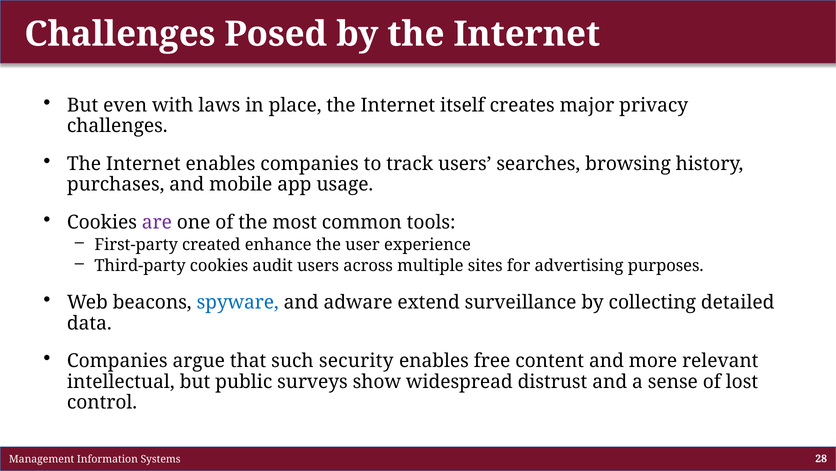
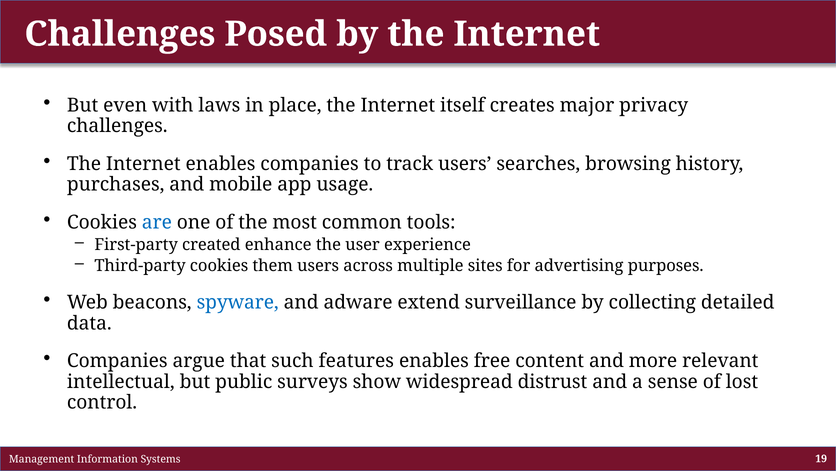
are colour: purple -> blue
audit: audit -> them
security: security -> features
28: 28 -> 19
